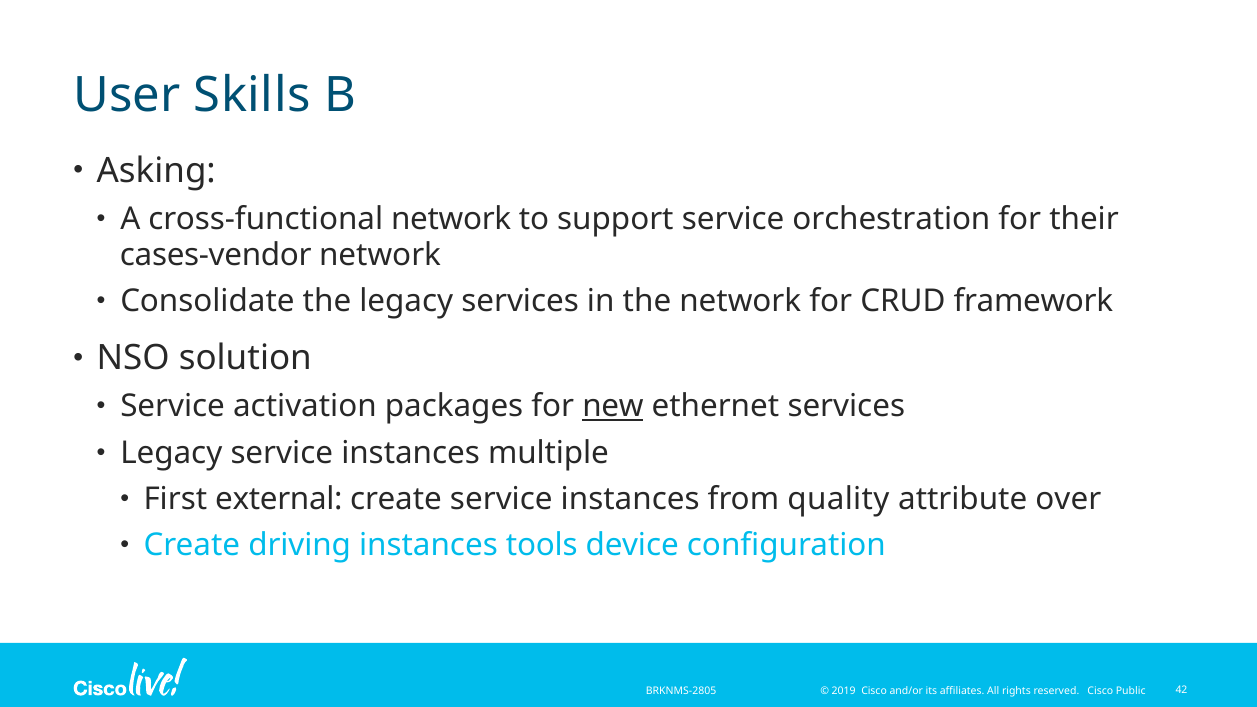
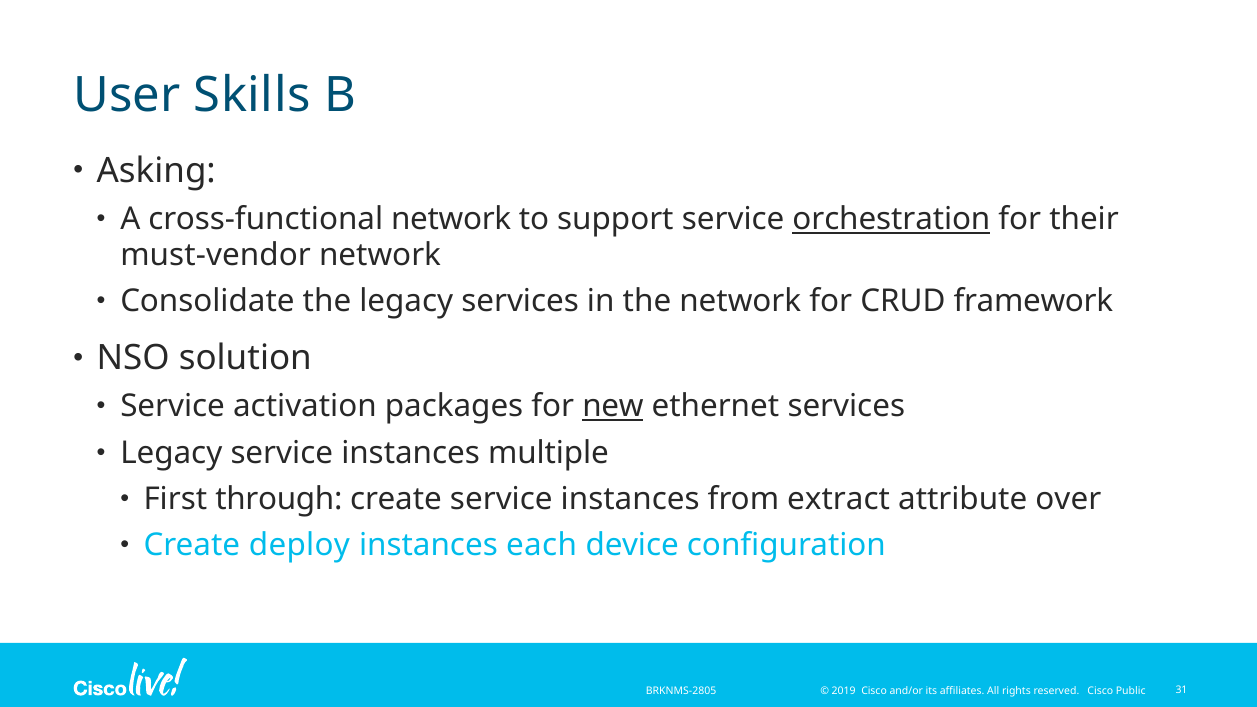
orchestration underline: none -> present
cases-vendor: cases-vendor -> must-vendor
external: external -> through
quality: quality -> extract
driving: driving -> deploy
tools: tools -> each
42: 42 -> 31
